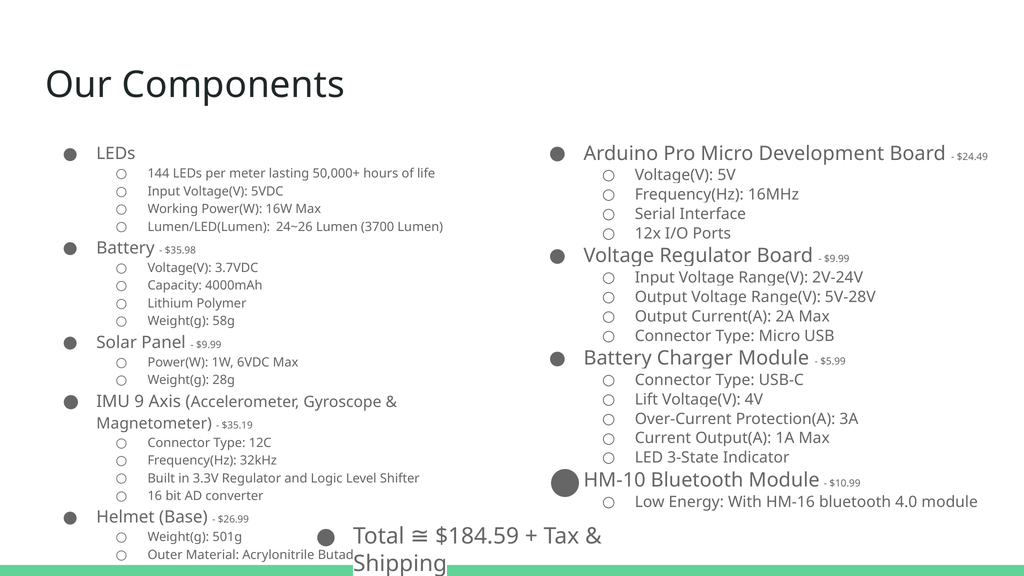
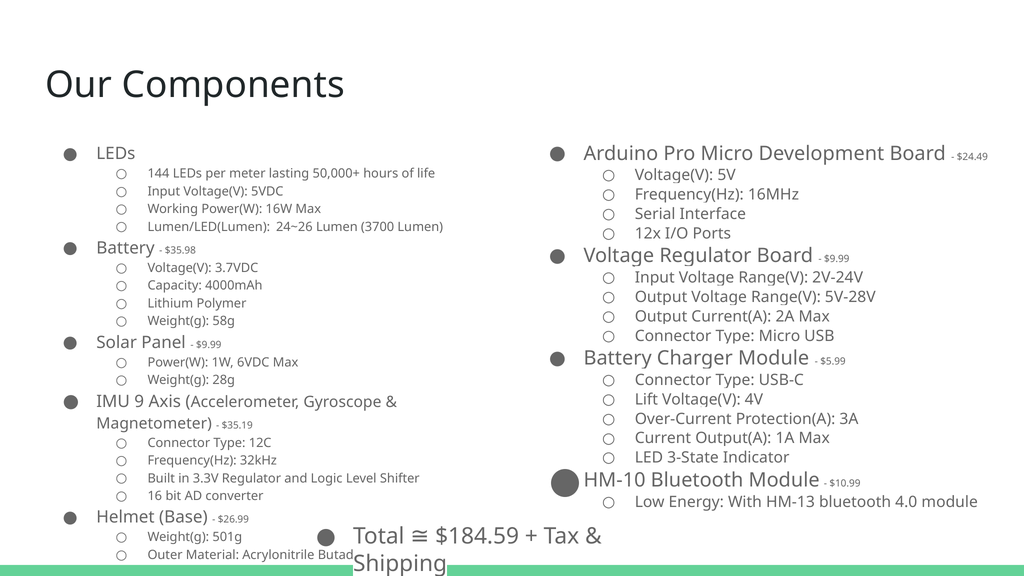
HM-16: HM-16 -> HM-13
